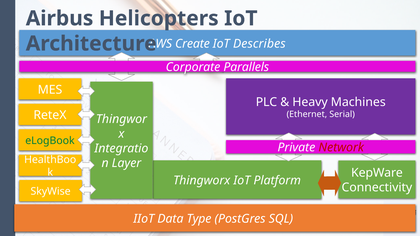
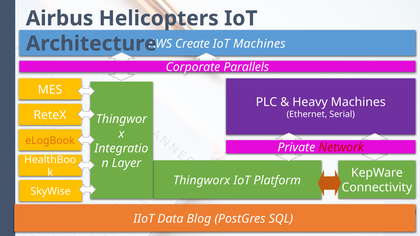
IoT Describes: Describes -> Machines
eLogBook colour: green -> orange
Type: Type -> Blog
